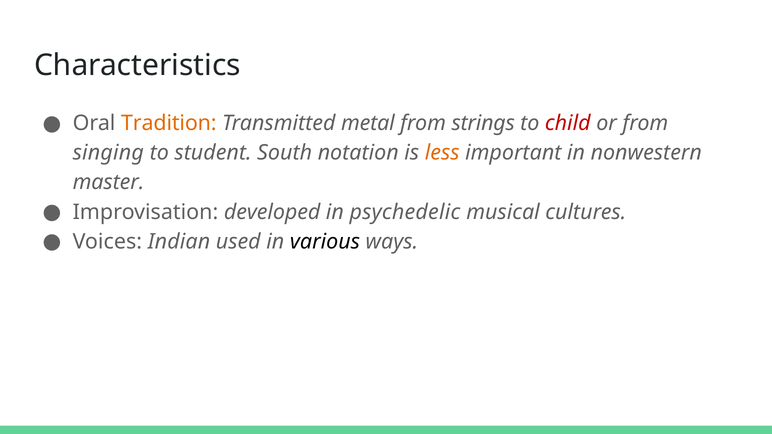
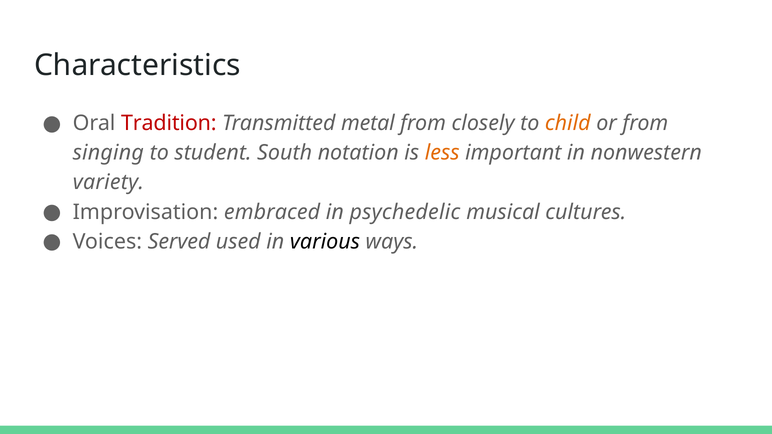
Tradition colour: orange -> red
strings: strings -> closely
child colour: red -> orange
master: master -> variety
developed: developed -> embraced
Indian: Indian -> Served
